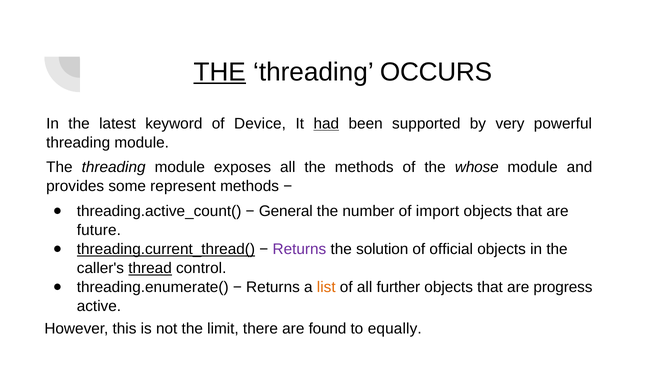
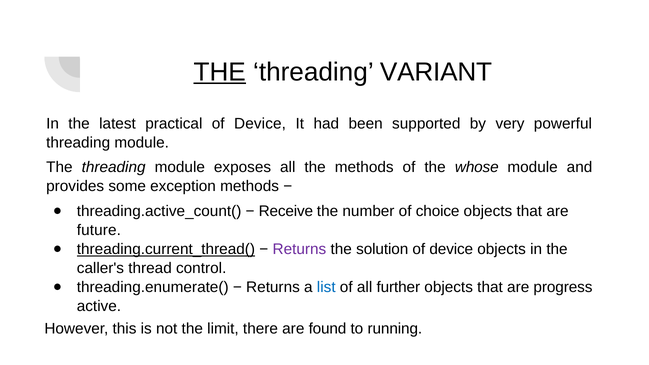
OCCURS: OCCURS -> VARIANT
keyword: keyword -> practical
had underline: present -> none
represent: represent -> exception
General: General -> Receive
import: import -> choice
official at (451, 249): official -> device
thread underline: present -> none
list colour: orange -> blue
equally: equally -> running
